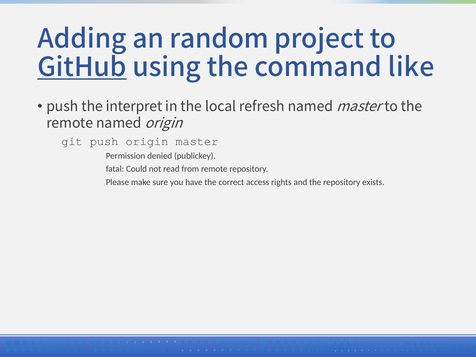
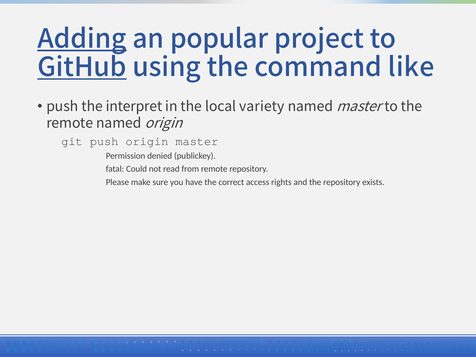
Adding underline: none -> present
random: random -> popular
refresh: refresh -> variety
